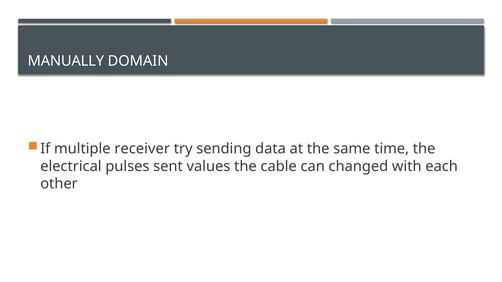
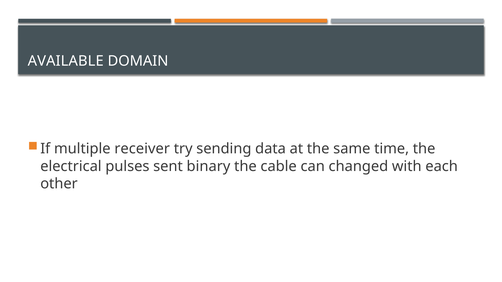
MANUALLY: MANUALLY -> AVAILABLE
values: values -> binary
